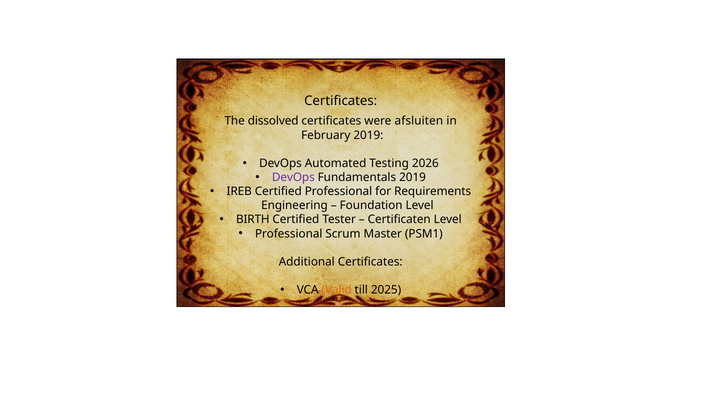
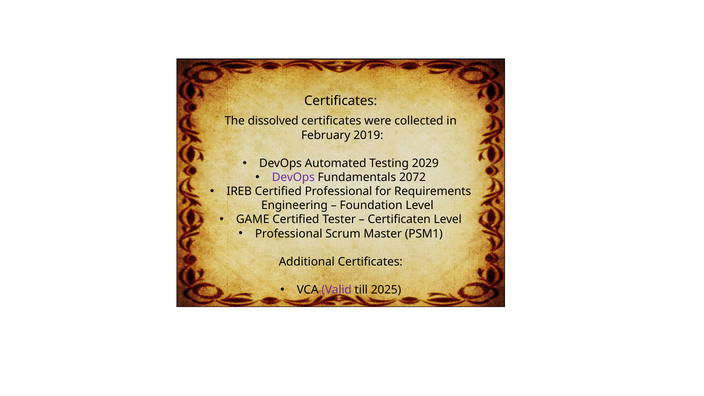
afsluiten: afsluiten -> collected
2026: 2026 -> 2029
Fundamentals 2019: 2019 -> 2072
BIRTH: BIRTH -> GAME
Valid colour: orange -> purple
